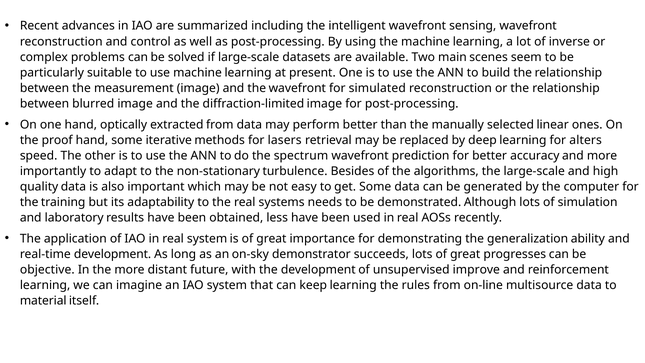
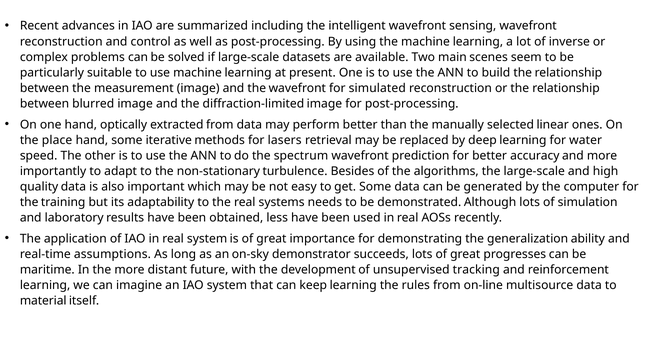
proof: proof -> place
alters: alters -> water
real-time development: development -> assumptions
objective: objective -> maritime
improve: improve -> tracking
